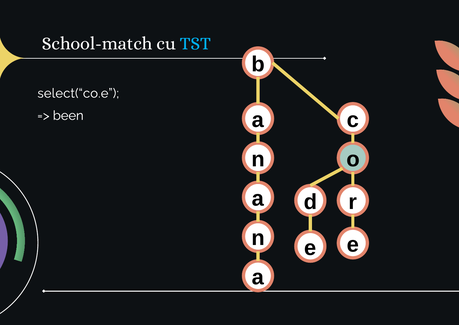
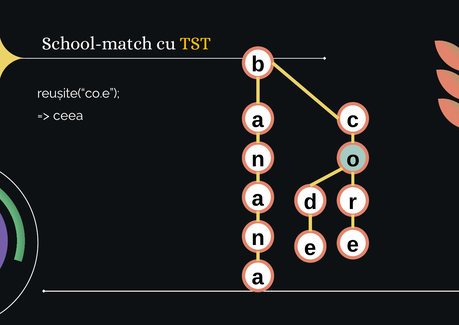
TST colour: light blue -> yellow
select(“co.e: select(“co.e -> reușite(“co.e
been: been -> ceea
